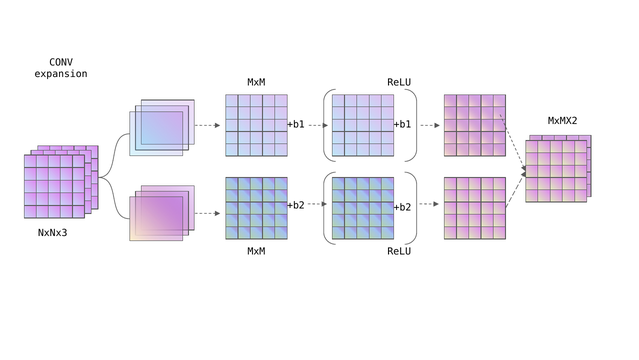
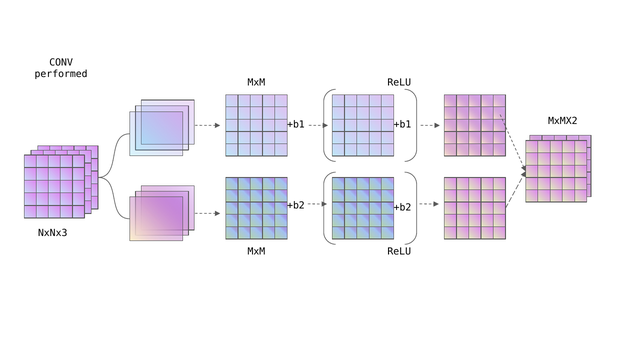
expansion: expansion -> performed
